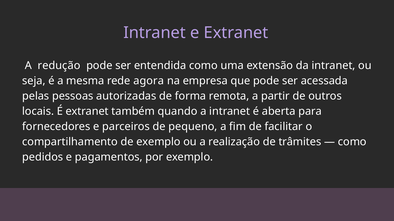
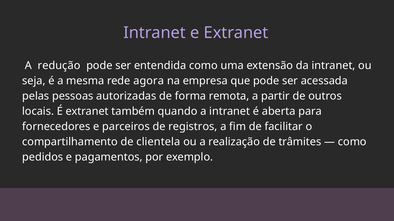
pequeno: pequeno -> registros
de exemplo: exemplo -> clientela
